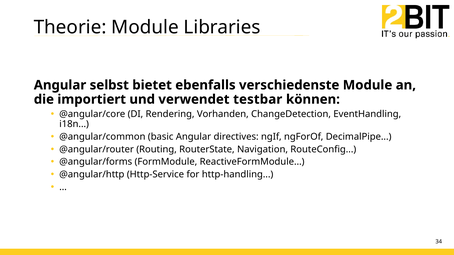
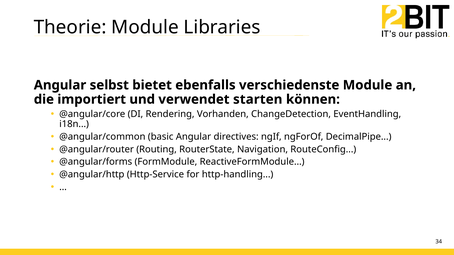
testbar: testbar -> starten
